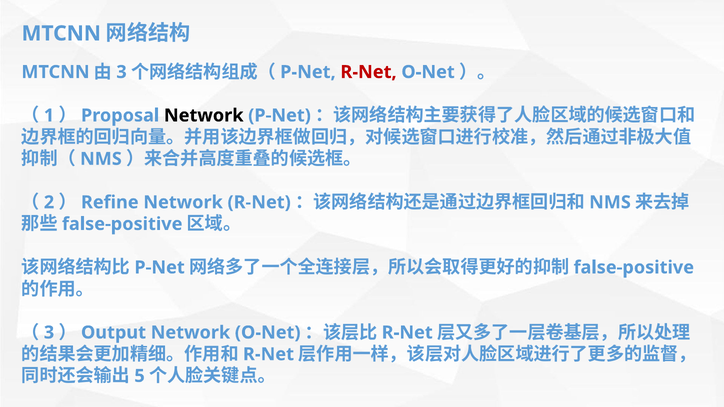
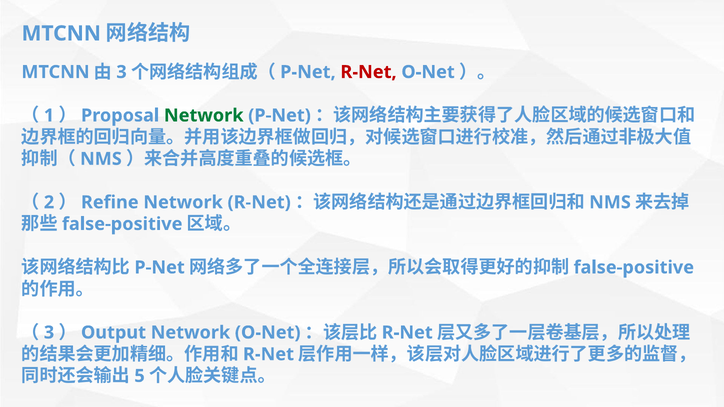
Network at (204, 116) colour: black -> green
